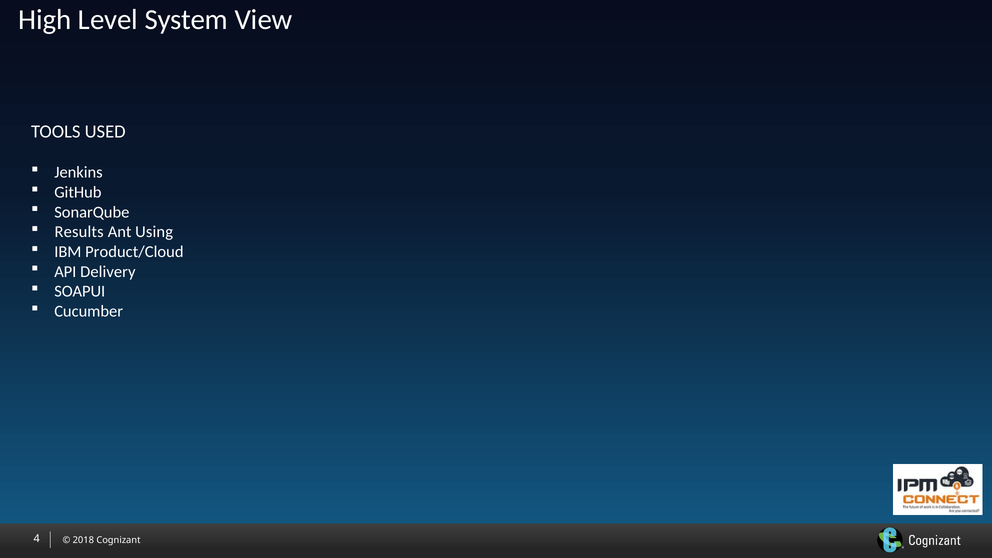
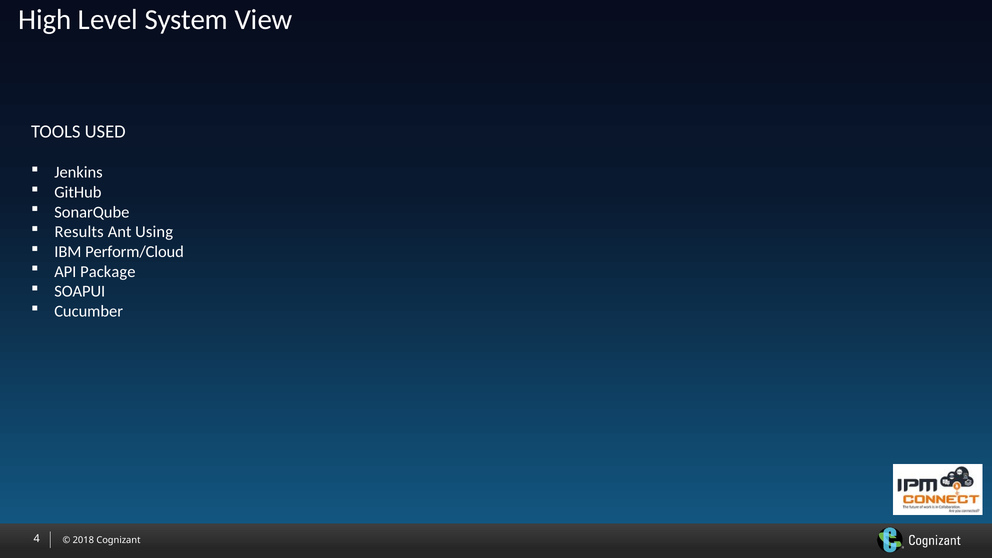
Product/Cloud: Product/Cloud -> Perform/Cloud
Delivery: Delivery -> Package
